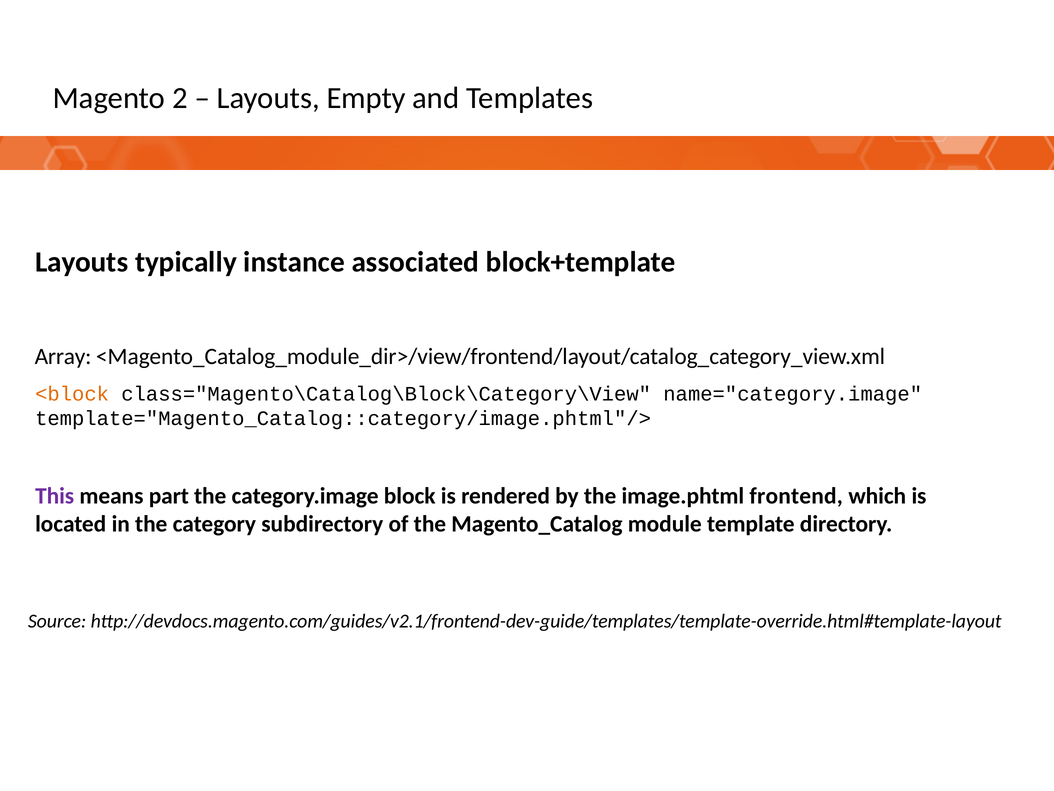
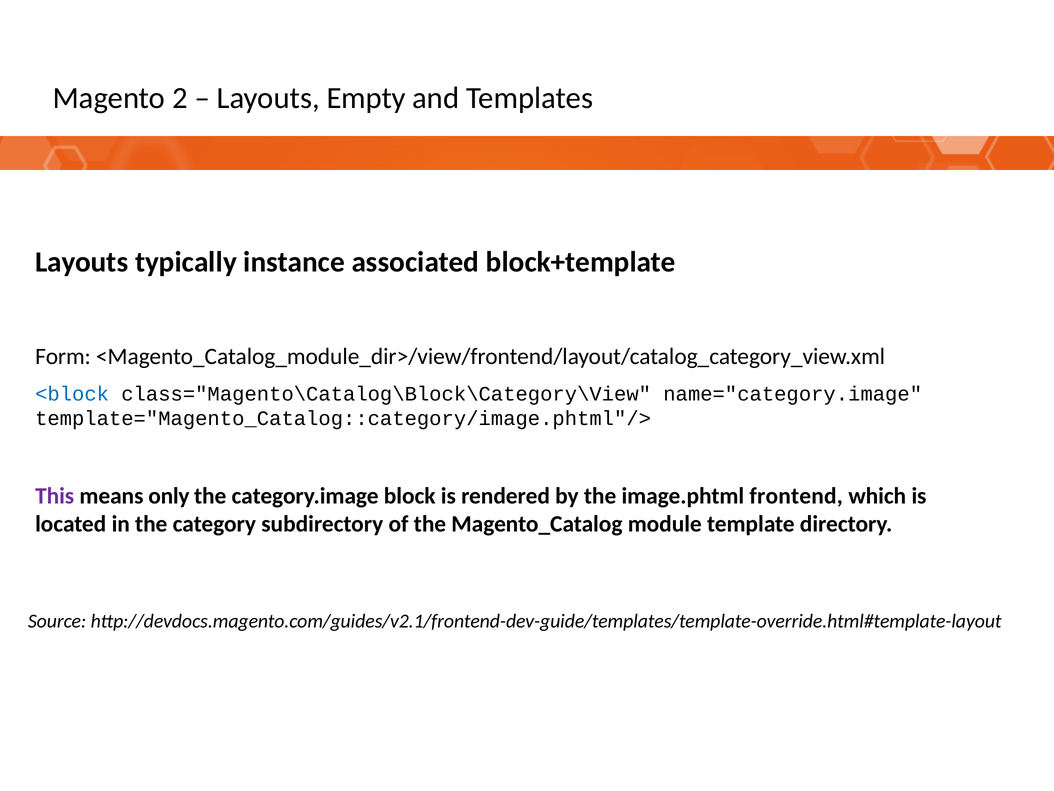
Array: Array -> Form
<block colour: orange -> blue
part: part -> only
